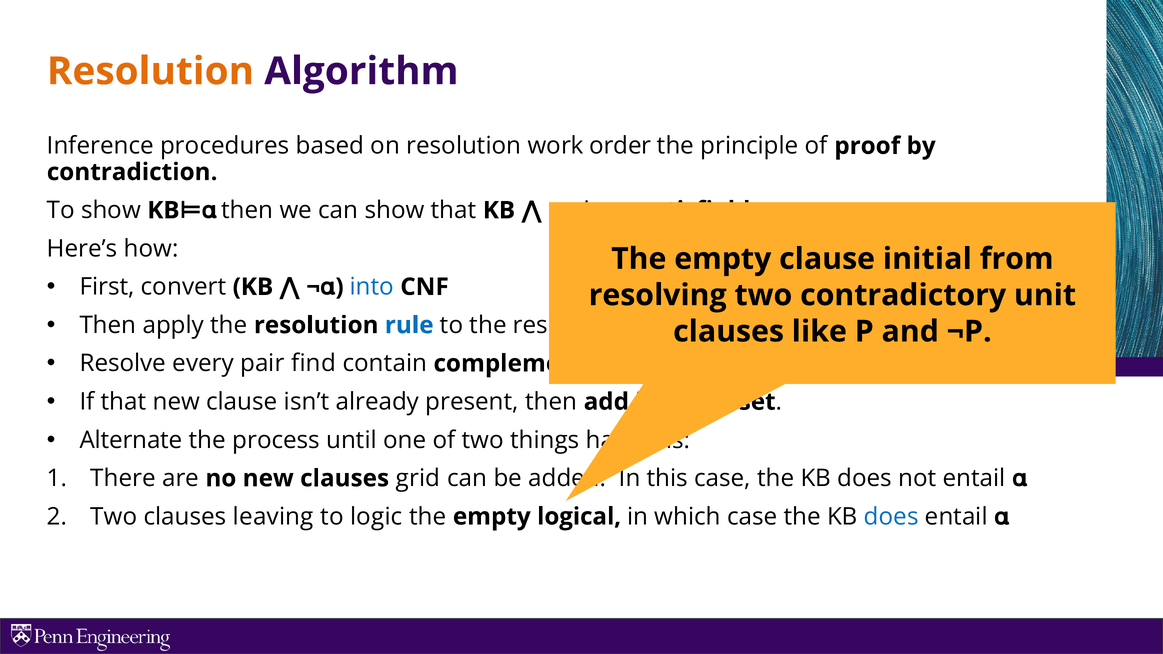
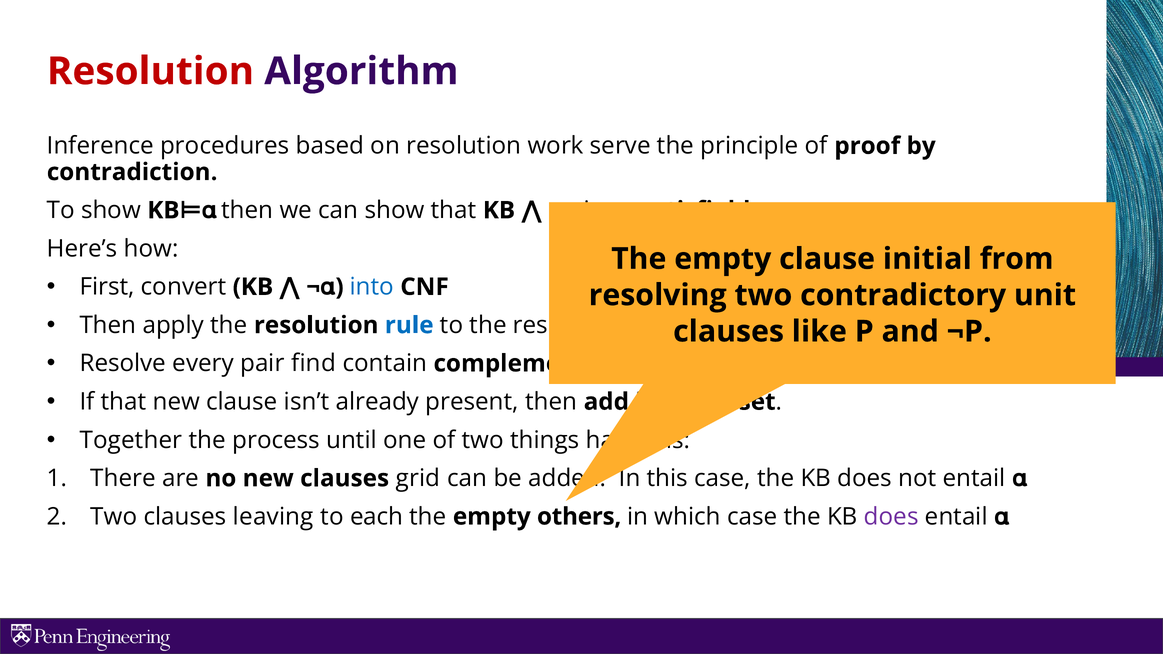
Resolution at (150, 71) colour: orange -> red
order: order -> serve
Alternate: Alternate -> Together
logic: logic -> each
logical: logical -> others
does at (891, 517) colour: blue -> purple
